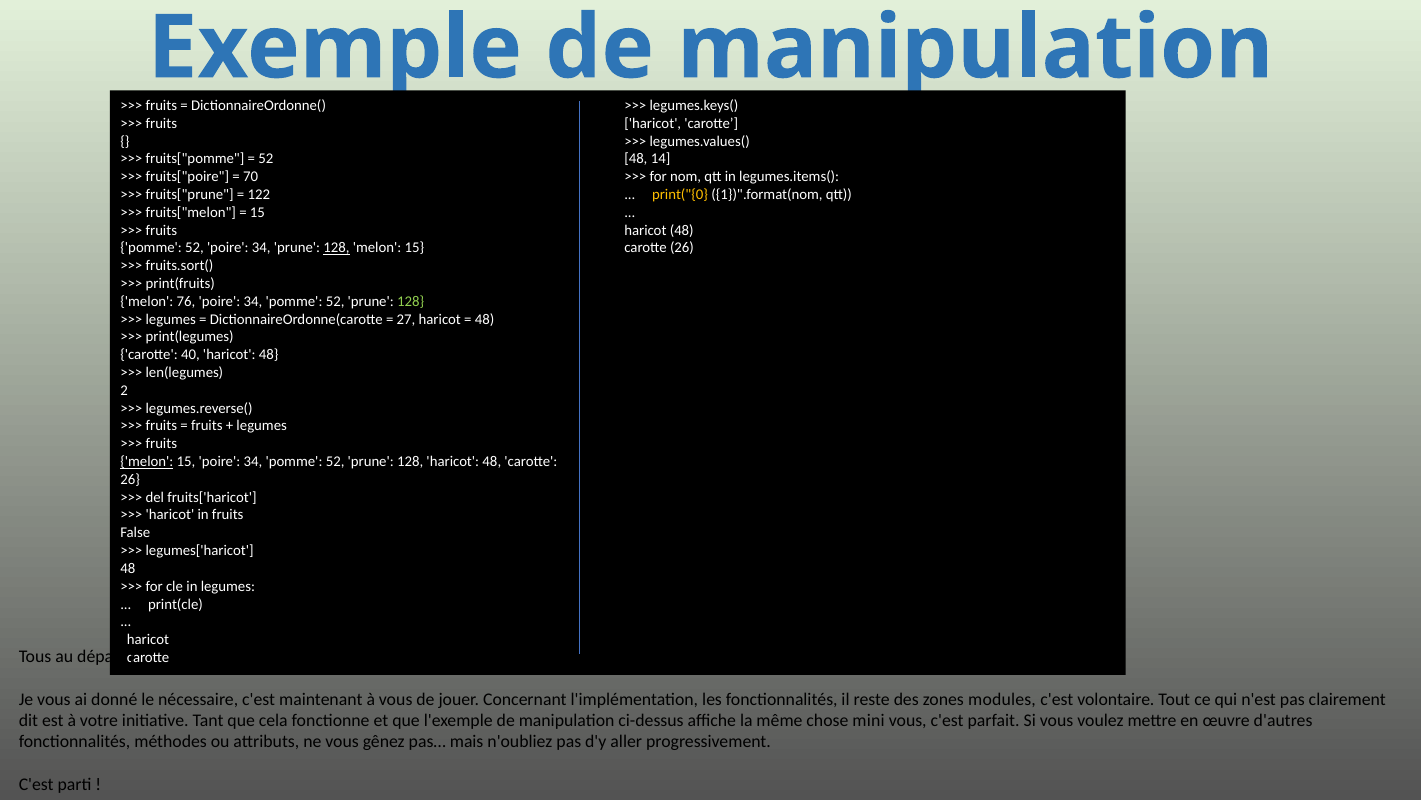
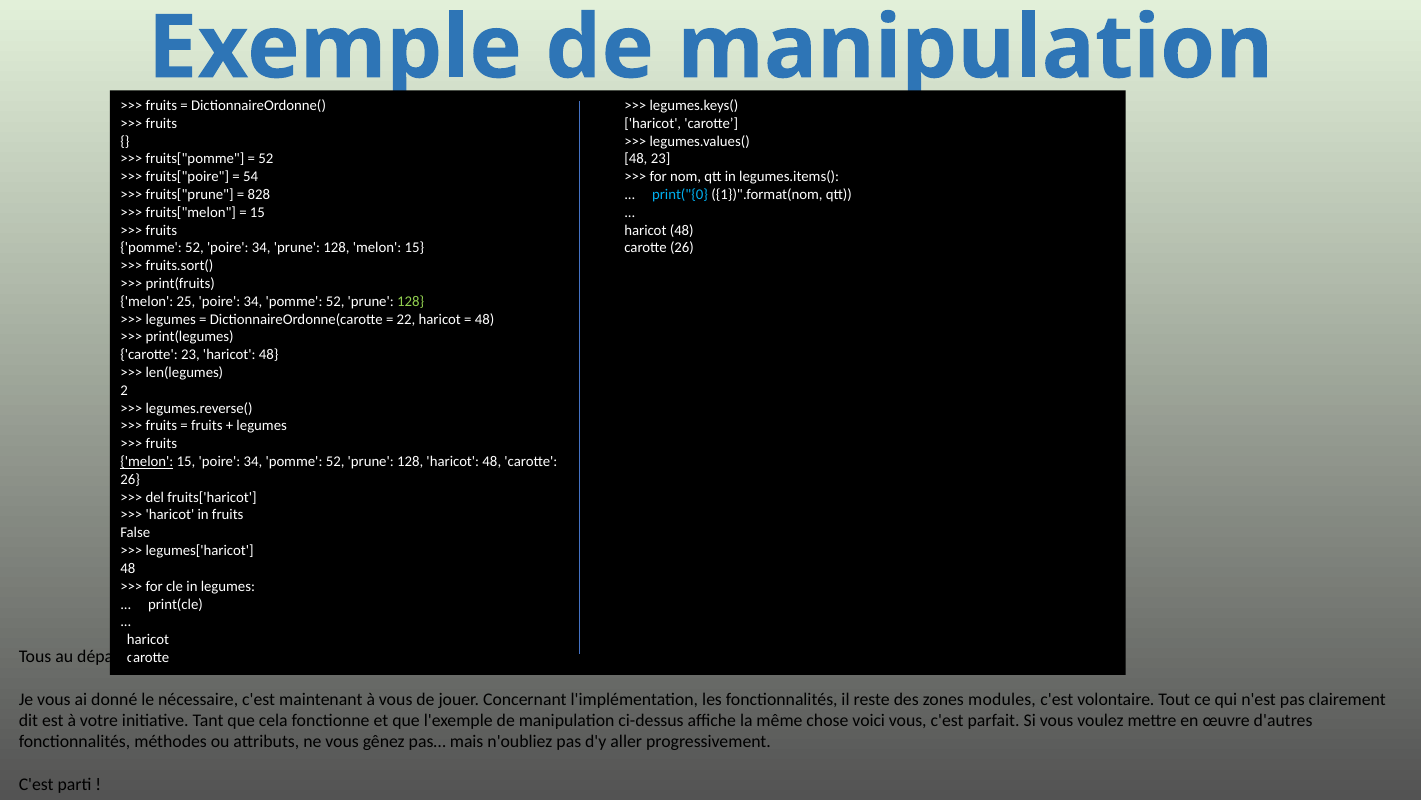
48 14: 14 -> 23
70: 70 -> 54
122: 122 -> 828
print("{0 colour: yellow -> light blue
128 at (337, 248) underline: present -> none
76: 76 -> 25
27: 27 -> 22
carotte 40: 40 -> 23
mini: mini -> voici
